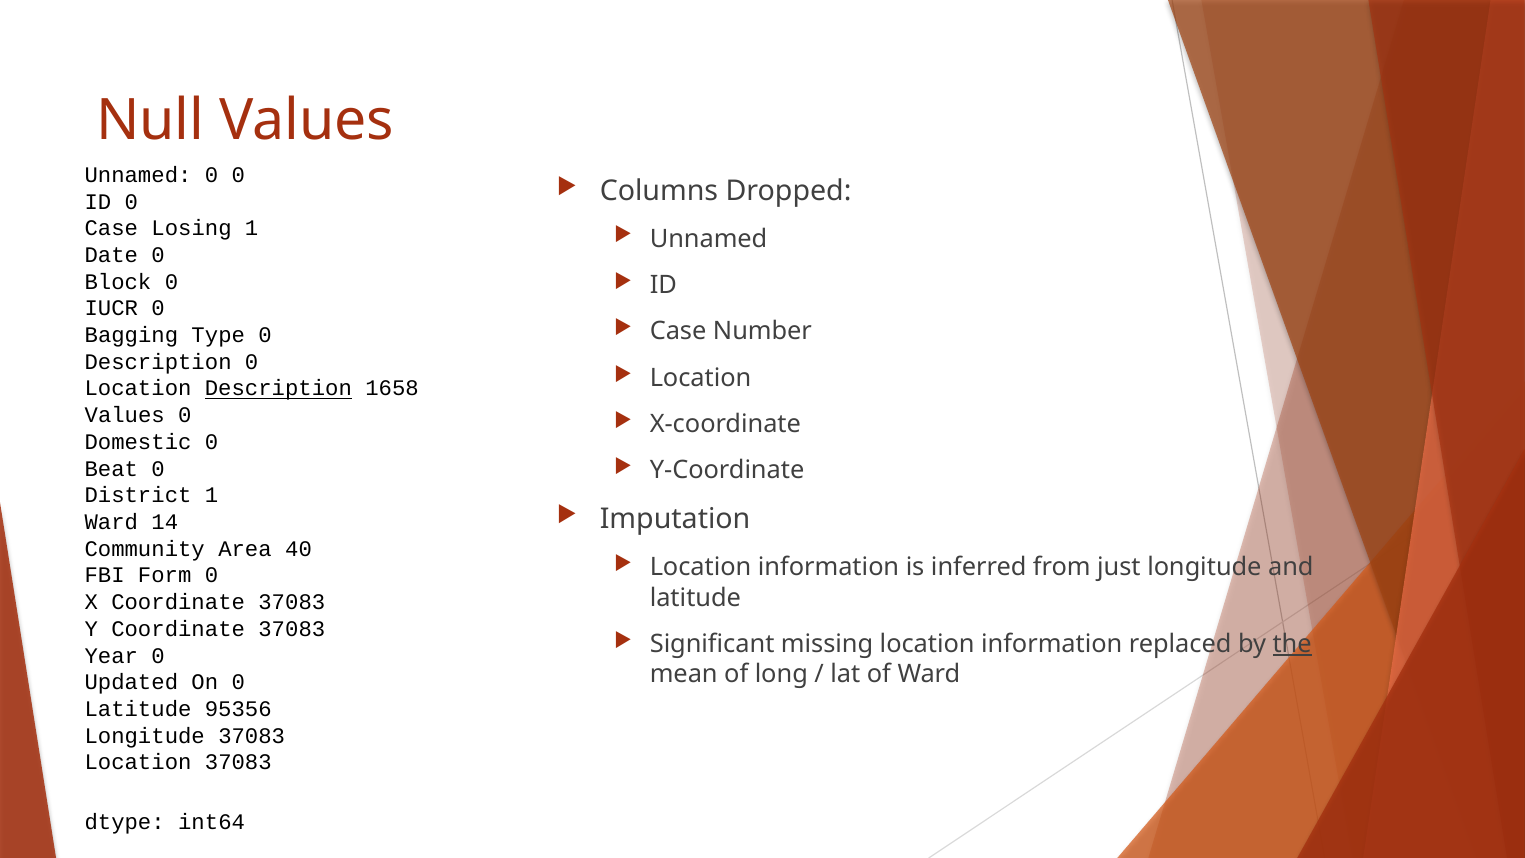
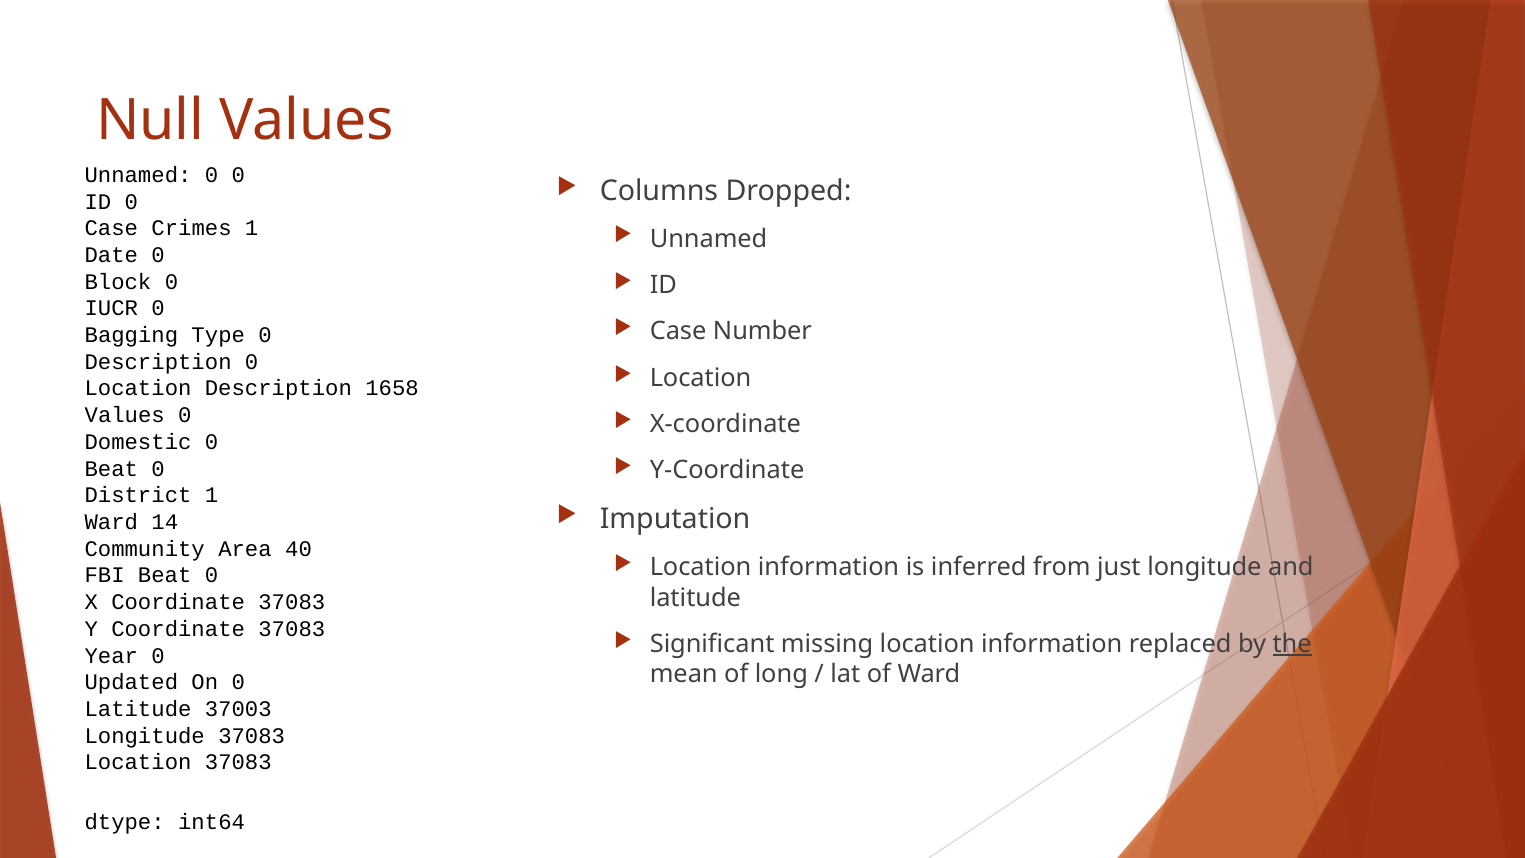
Losing: Losing -> Crimes
Description at (278, 389) underline: present -> none
FBI Form: Form -> Beat
95356: 95356 -> 37003
